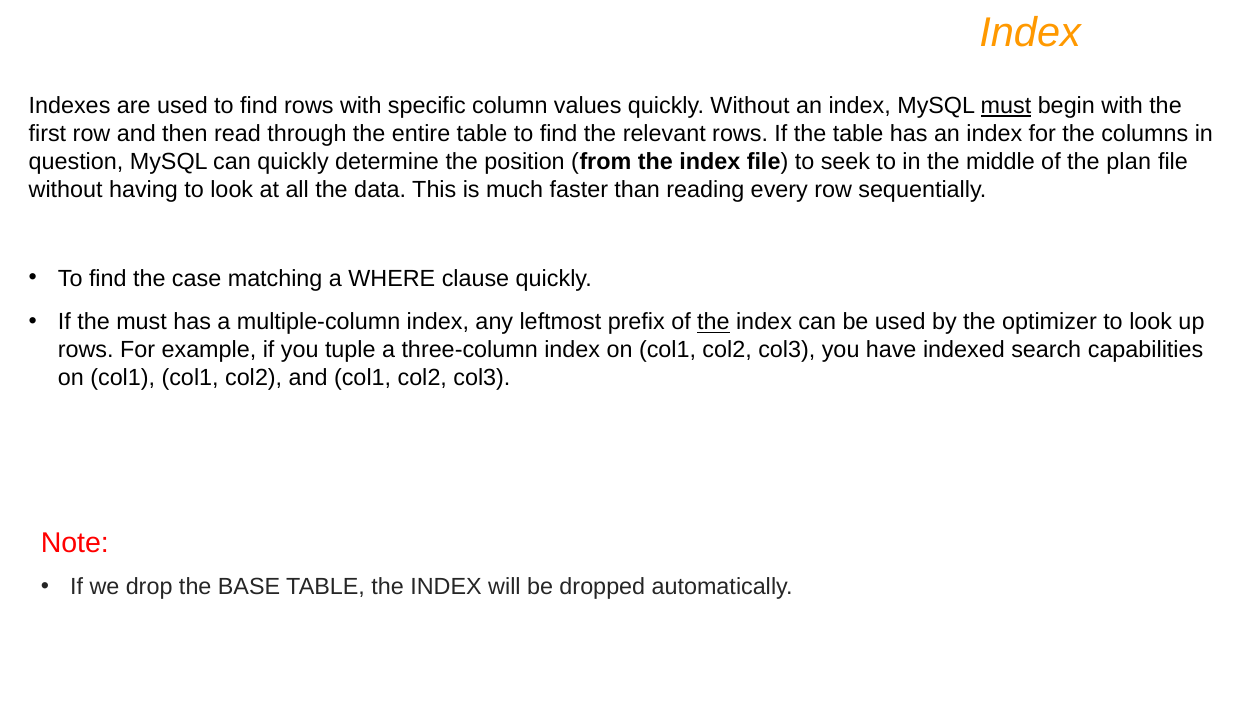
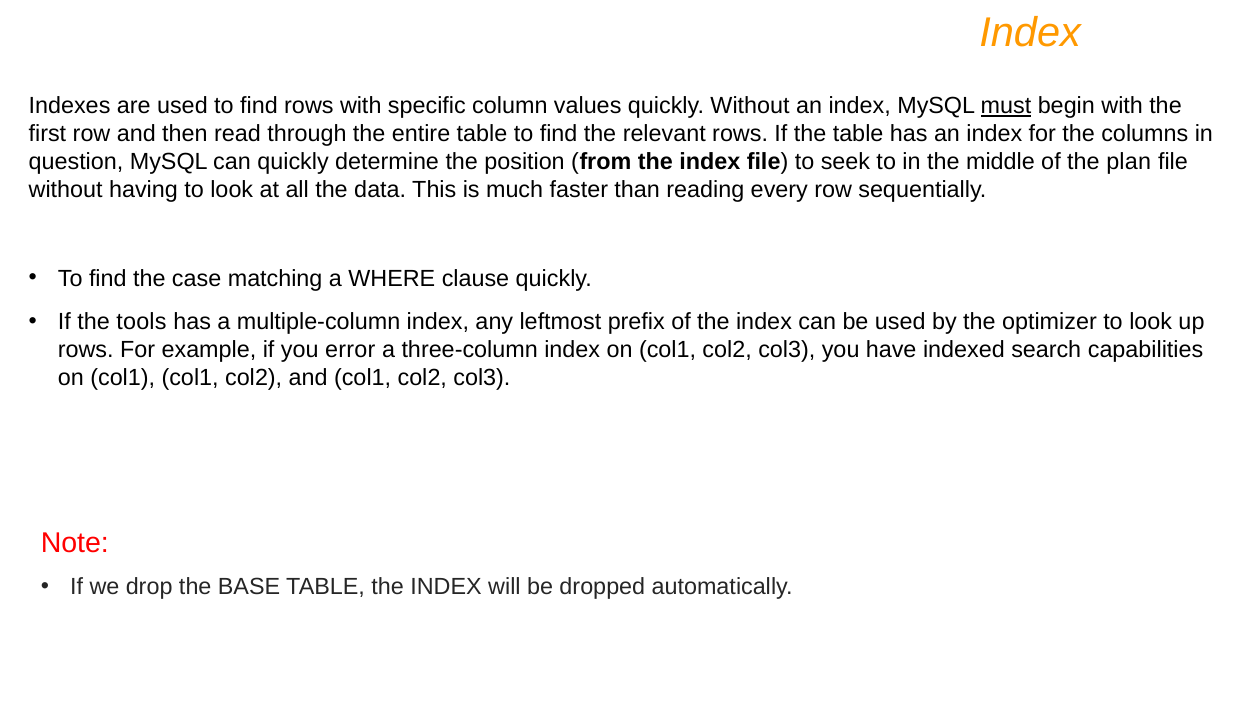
the must: must -> tools
the at (713, 322) underline: present -> none
tuple: tuple -> error
